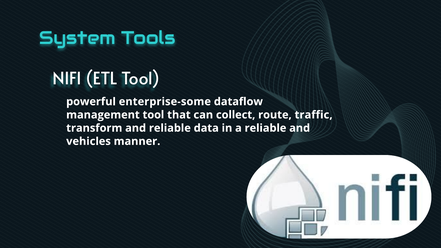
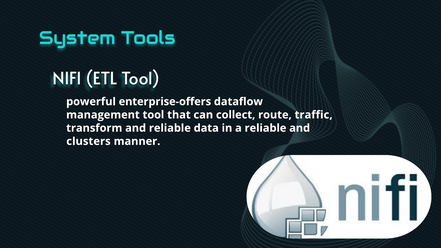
enterprise-some: enterprise-some -> enterprise-offers
vehicles: vehicles -> clusters
